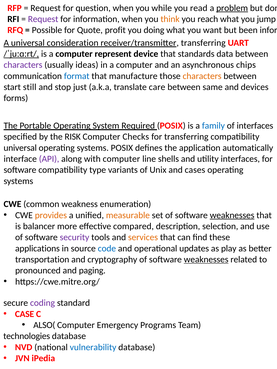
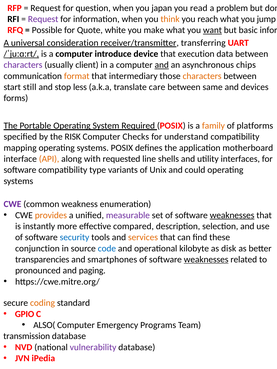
while: while -> japan
problem underline: present -> none
profit: profit -> white
doing: doing -> make
want at (212, 30) underline: none -> present
been: been -> basic
represent: represent -> introduce
standards: standards -> execution
ideas: ideas -> client
and at (162, 65) underline: none -> present
format colour: blue -> orange
manufacture: manufacture -> intermediary
just: just -> less
family colour: blue -> orange
of interfaces: interfaces -> platforms
for transferring: transferring -> understand
universal at (20, 148): universal -> mapping
automatically: automatically -> motherboard
API colour: purple -> orange
with computer: computer -> requested
cases: cases -> could
CWE at (12, 204) colour: black -> purple
measurable colour: orange -> purple
balancer: balancer -> instantly
security colour: purple -> blue
applications: applications -> conjunction
updates: updates -> kilobyte
play: play -> disk
transportation: transportation -> transparencies
cryptography: cryptography -> smartphones
coding colour: purple -> orange
CASE: CASE -> GPIO
technologies: technologies -> transmission
vulnerability colour: blue -> purple
